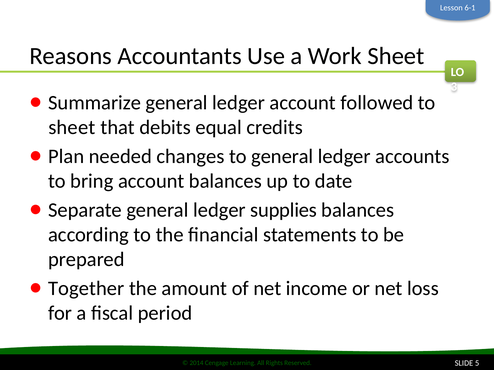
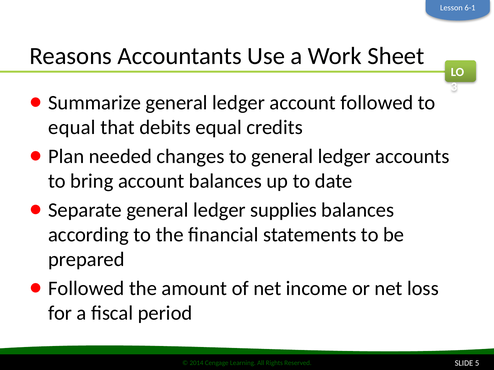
sheet at (72, 127): sheet -> equal
Together at (86, 289): Together -> Followed
